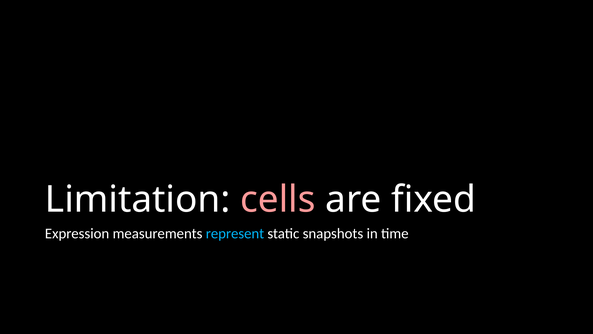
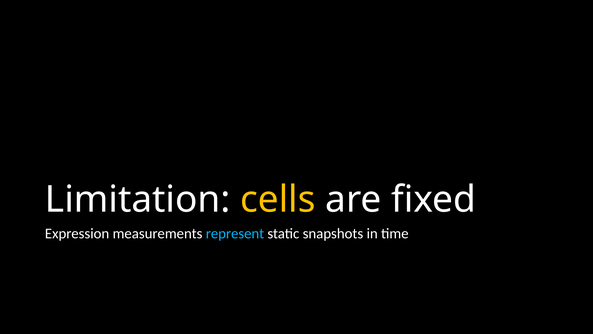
cells colour: pink -> yellow
